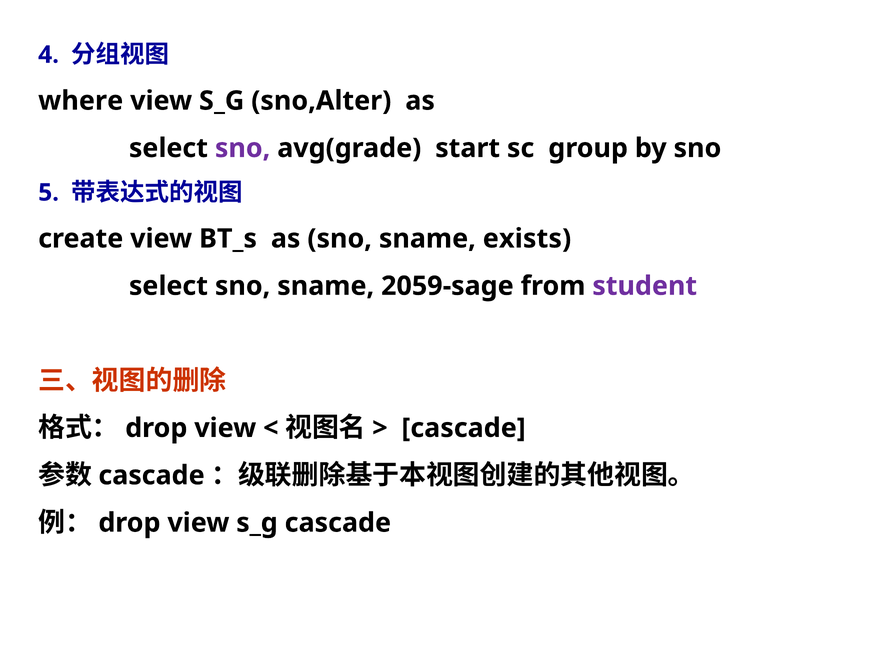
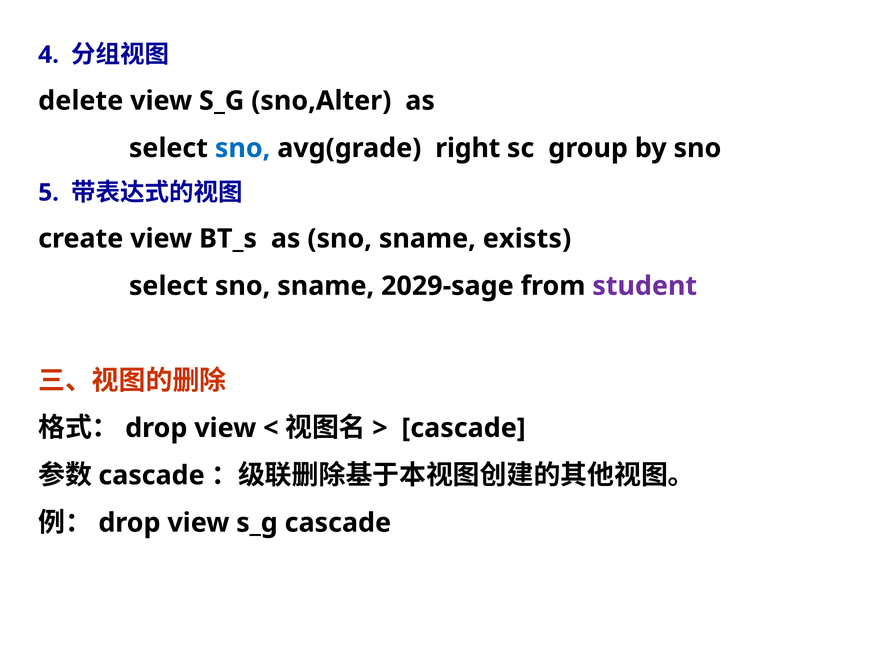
where: where -> delete
sno at (243, 148) colour: purple -> blue
start: start -> right
2059-sage: 2059-sage -> 2029-sage
